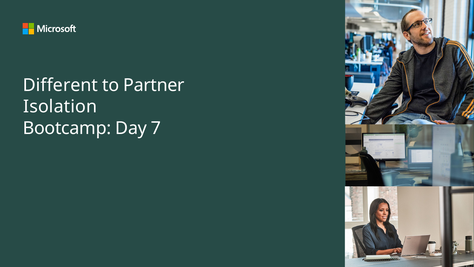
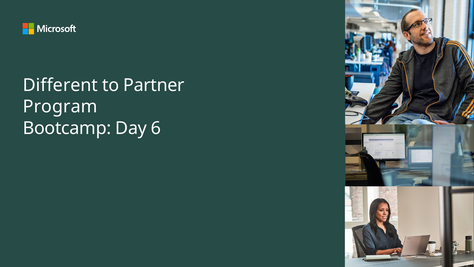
Isolation: Isolation -> Program
7: 7 -> 6
